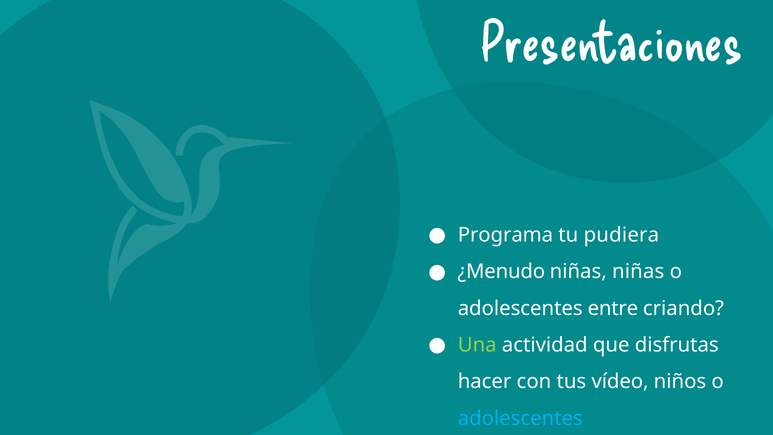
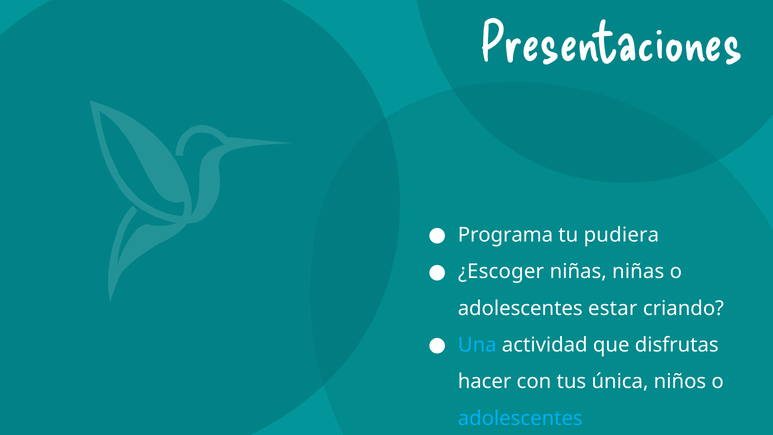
¿Menudo: ¿Menudo -> ¿Escoger
entre: entre -> estar
Una colour: light green -> light blue
vídeo: vídeo -> única
